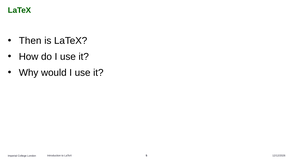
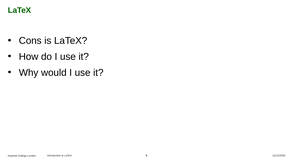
Then: Then -> Cons
